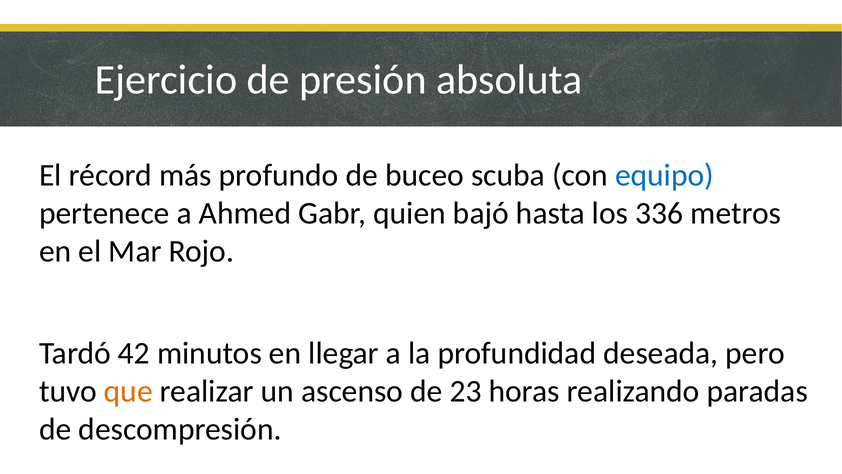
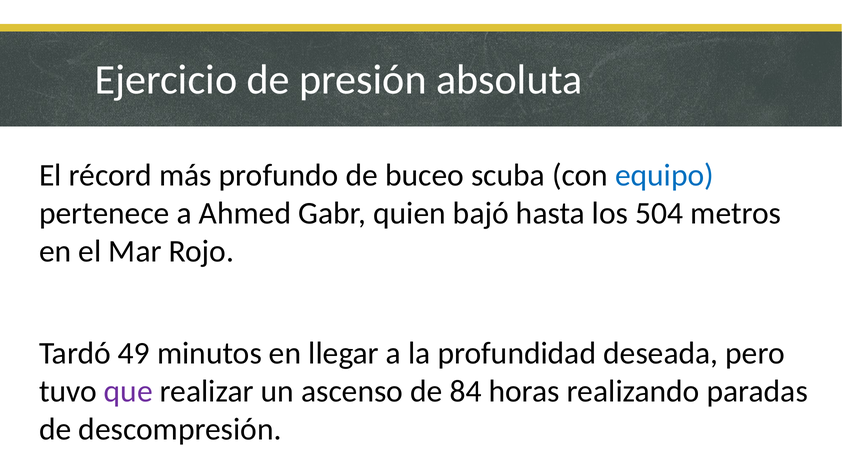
336: 336 -> 504
42: 42 -> 49
que colour: orange -> purple
23: 23 -> 84
